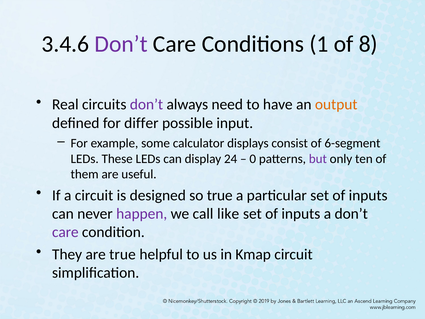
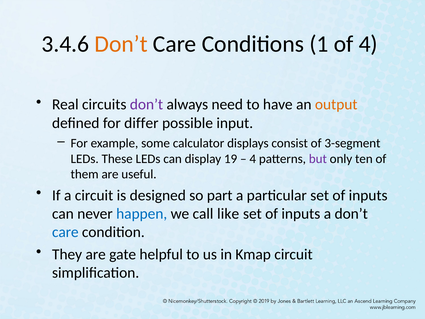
Don’t at (121, 44) colour: purple -> orange
of 8: 8 -> 4
6-segment: 6-segment -> 3-segment
24: 24 -> 19
0 at (253, 159): 0 -> 4
so true: true -> part
happen colour: purple -> blue
care at (65, 232) colour: purple -> blue
are true: true -> gate
